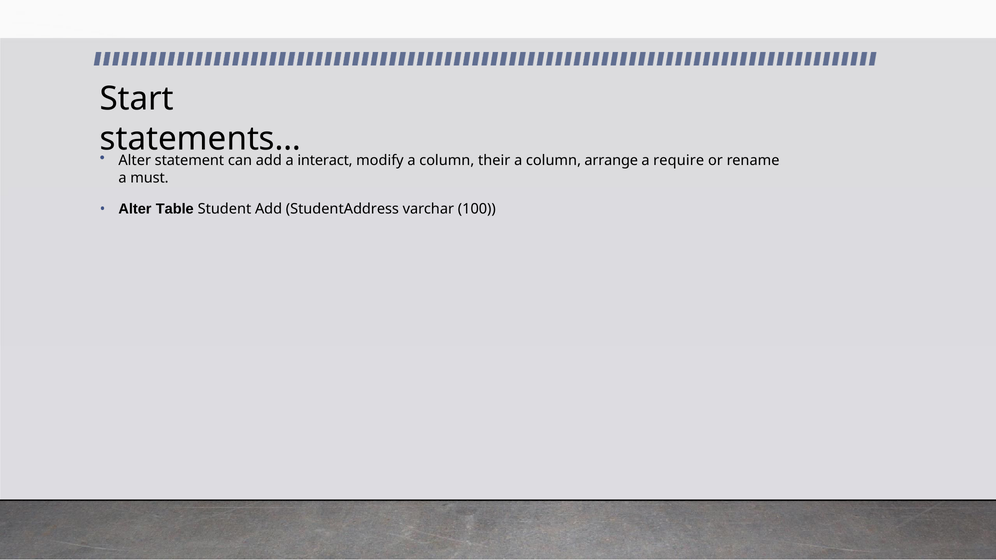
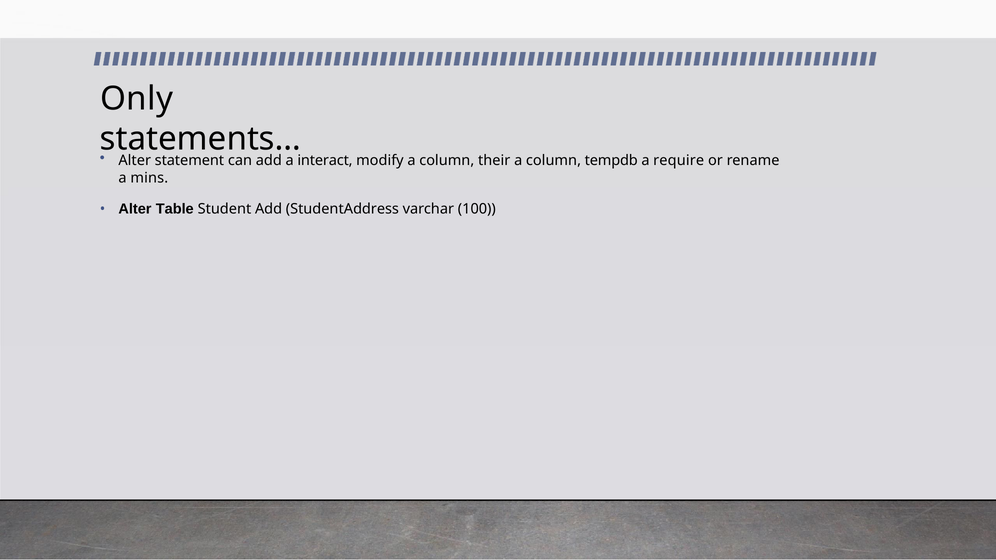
Start: Start -> Only
arrange: arrange -> tempdb
must: must -> mins
